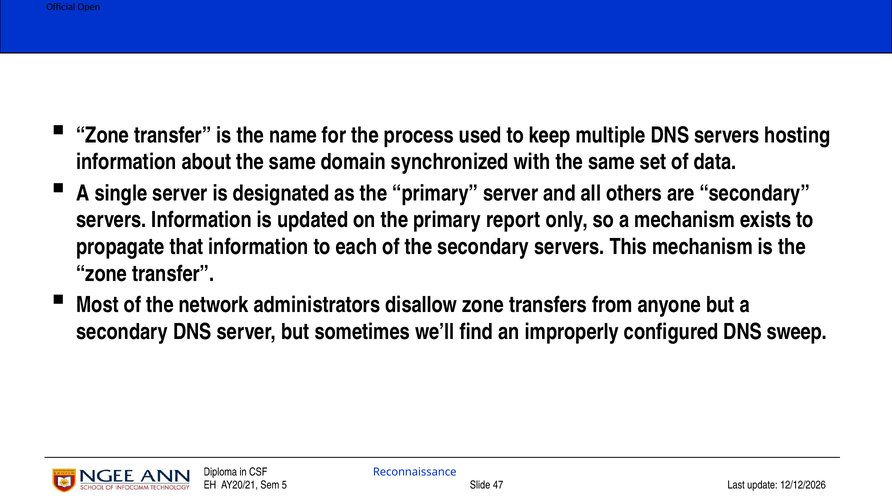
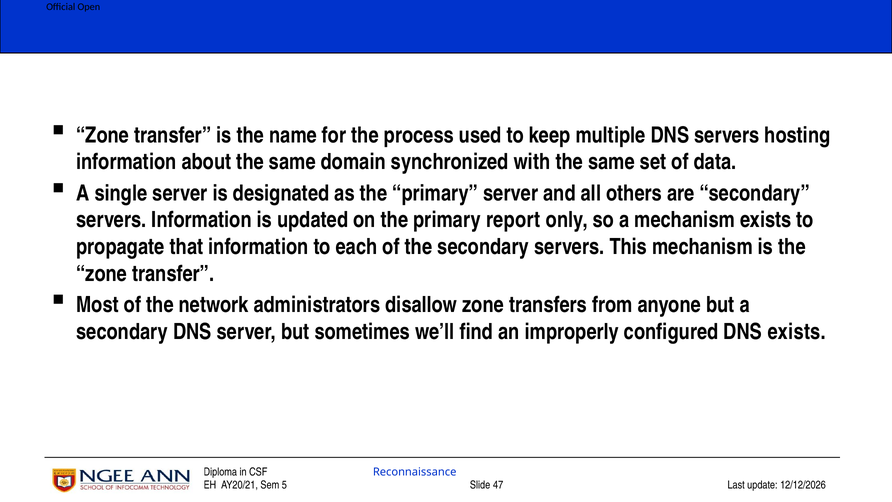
DNS sweep: sweep -> exists
